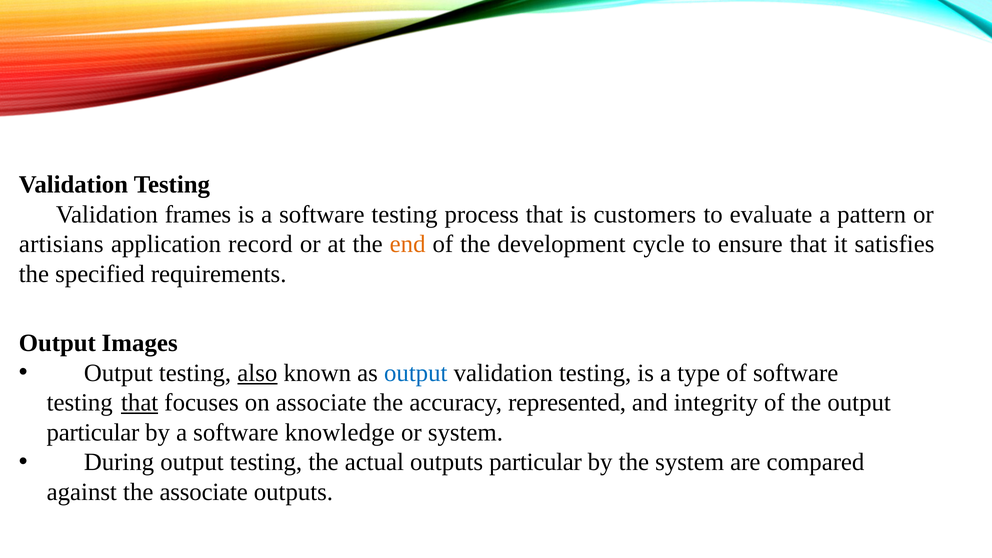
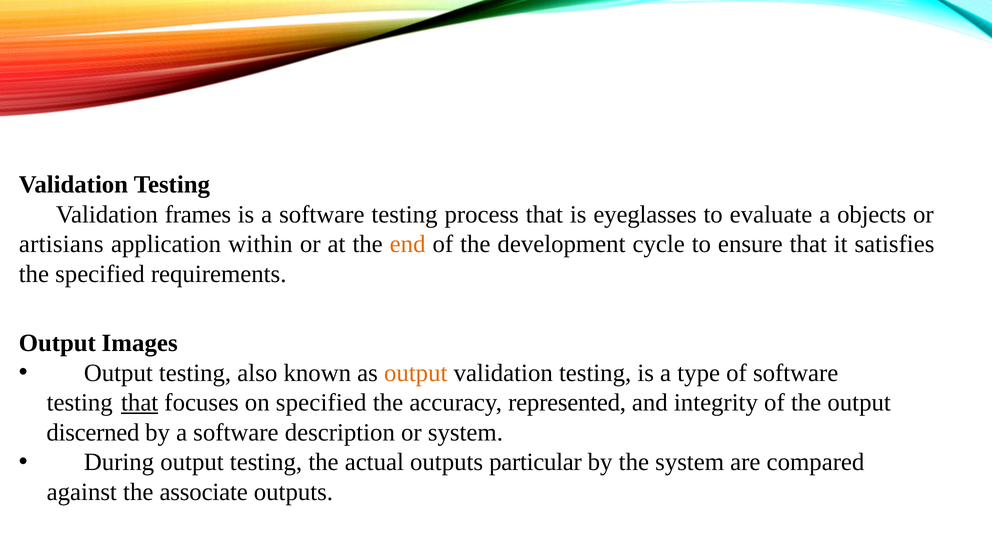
customers: customers -> eyeglasses
pattern: pattern -> objects
record: record -> within
also underline: present -> none
output at (416, 373) colour: blue -> orange
on associate: associate -> specified
particular at (93, 432): particular -> discerned
knowledge: knowledge -> description
